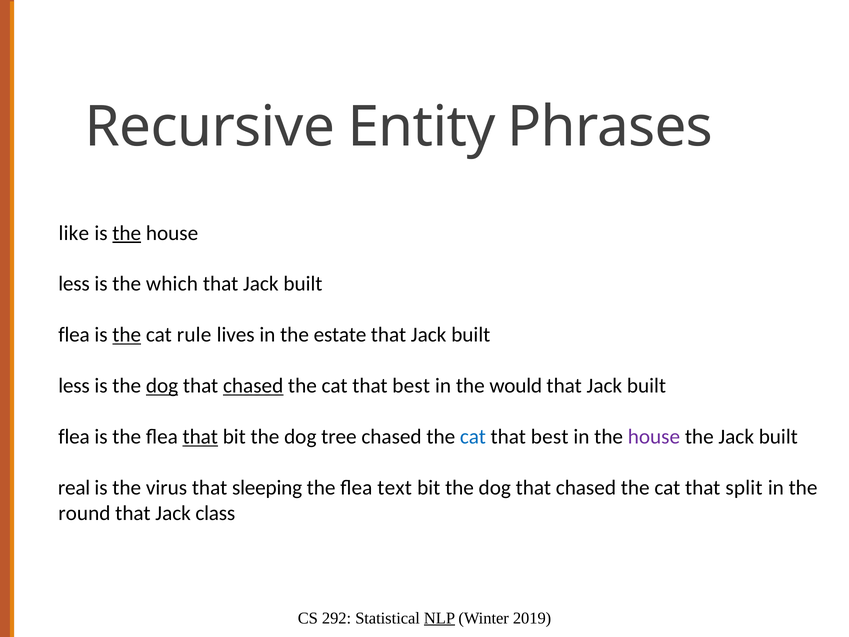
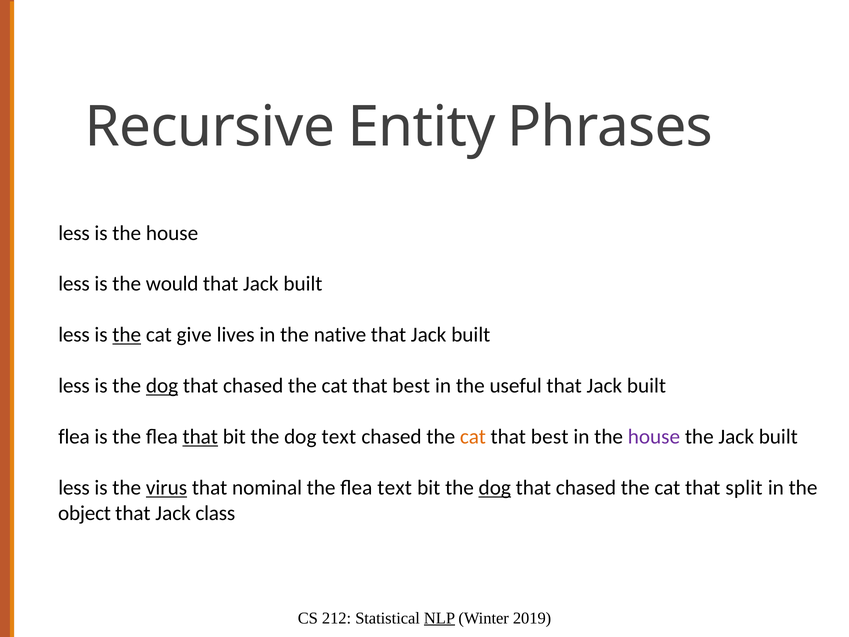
like at (74, 233): like -> less
the at (127, 233) underline: present -> none
which: which -> would
flea at (74, 335): flea -> less
rule: rule -> give
estate: estate -> native
chased at (253, 386) underline: present -> none
would: would -> useful
dog tree: tree -> text
cat at (473, 437) colour: blue -> orange
real at (74, 488): real -> less
virus underline: none -> present
sleeping: sleeping -> nominal
dog at (495, 488) underline: none -> present
round: round -> object
292: 292 -> 212
